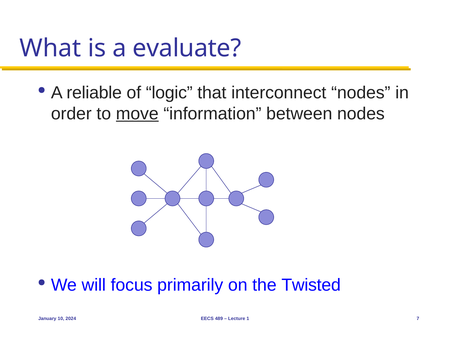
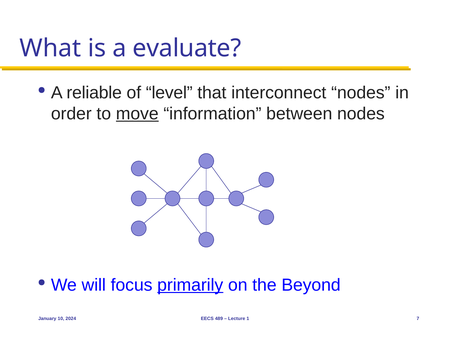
logic: logic -> level
primarily underline: none -> present
Twisted: Twisted -> Beyond
